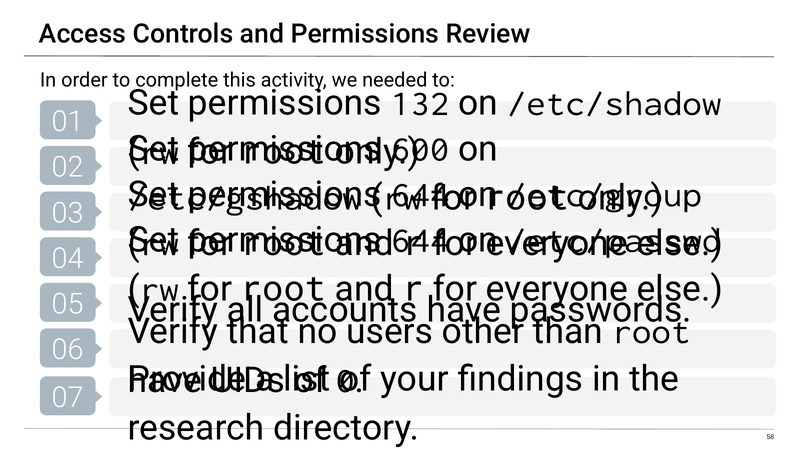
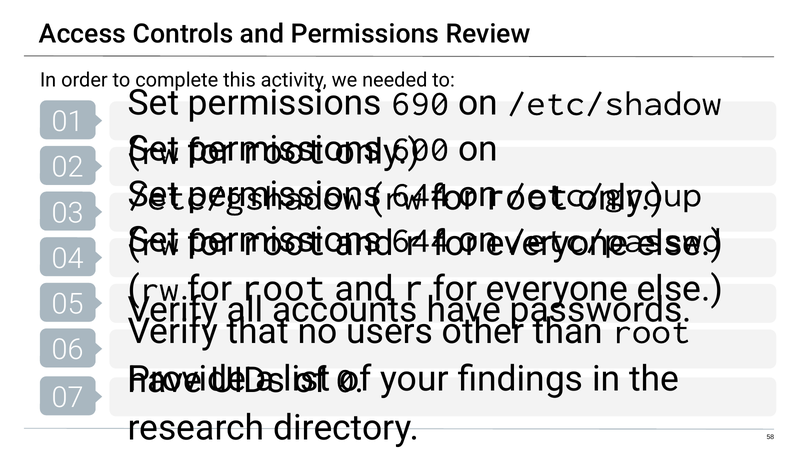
132: 132 -> 690
